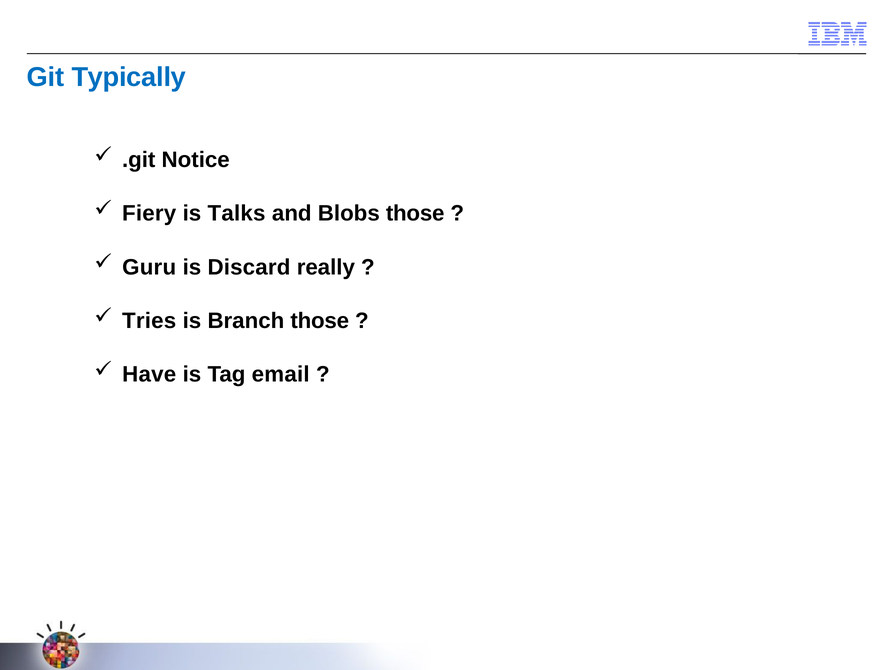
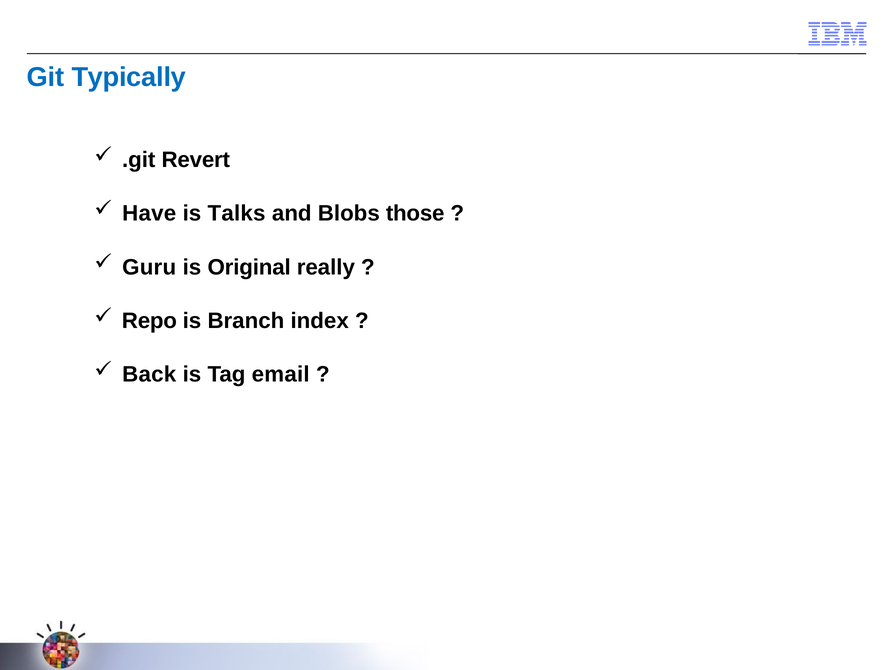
Notice: Notice -> Revert
Fiery: Fiery -> Have
Discard: Discard -> Original
Tries: Tries -> Repo
Branch those: those -> index
Have: Have -> Back
